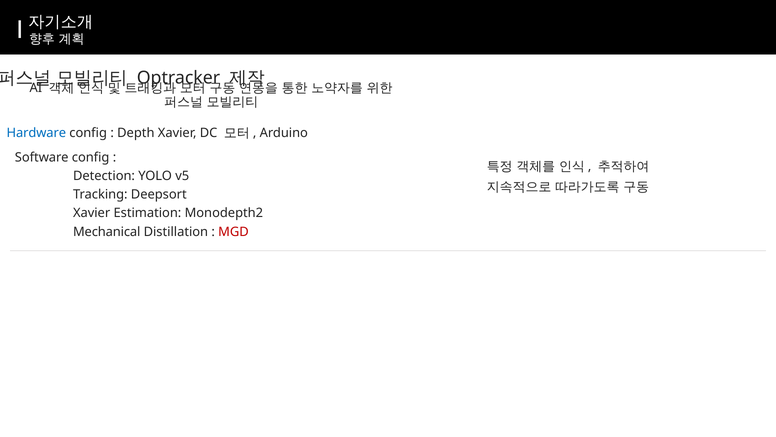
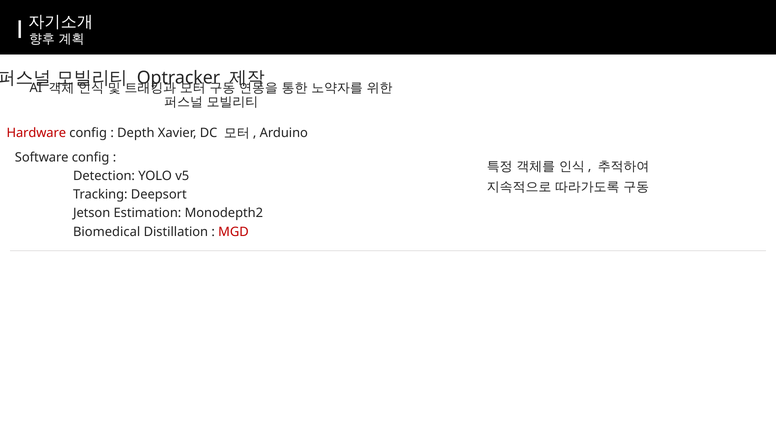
Hardware colour: blue -> red
Xavier at (92, 213): Xavier -> Jetson
Mechanical: Mechanical -> Biomedical
